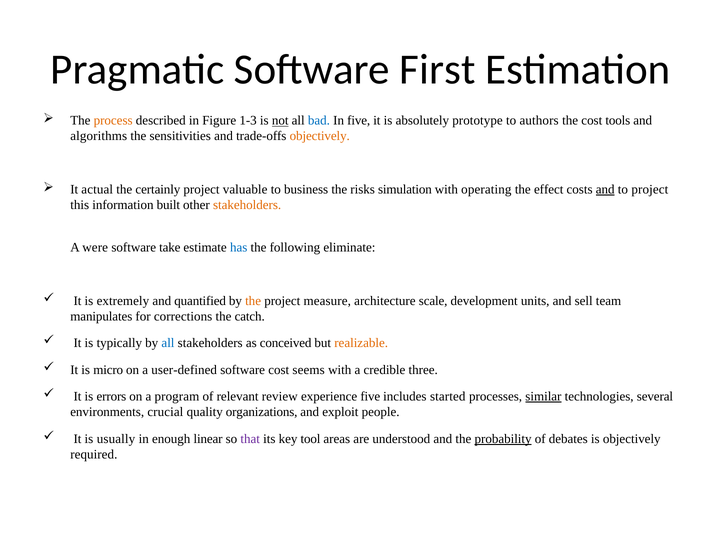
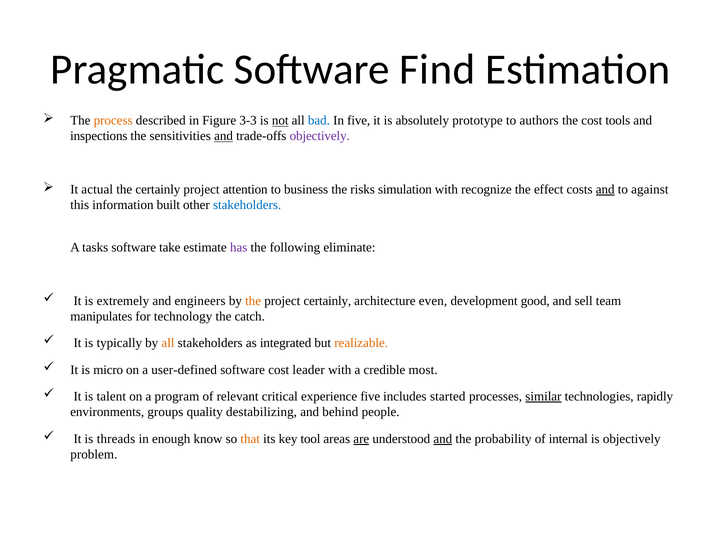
First: First -> Find
1-3: 1-3 -> 3-3
algorithms: algorithms -> inspections
and at (224, 136) underline: none -> present
objectively at (320, 136) colour: orange -> purple
valuable: valuable -> attention
operating: operating -> recognize
to project: project -> against
stakeholders at (247, 205) colour: orange -> blue
were: were -> tasks
has colour: blue -> purple
quantified: quantified -> engineers
project measure: measure -> certainly
scale: scale -> even
units: units -> good
corrections: corrections -> technology
all at (168, 343) colour: blue -> orange
conceived: conceived -> integrated
seems: seems -> leader
three: three -> most
errors: errors -> talent
review: review -> critical
several: several -> rapidly
crucial: crucial -> groups
organizations: organizations -> destabilizing
exploit: exploit -> behind
usually: usually -> threads
linear: linear -> know
that colour: purple -> orange
are underline: none -> present
and at (443, 439) underline: none -> present
probability underline: present -> none
debates: debates -> internal
required: required -> problem
